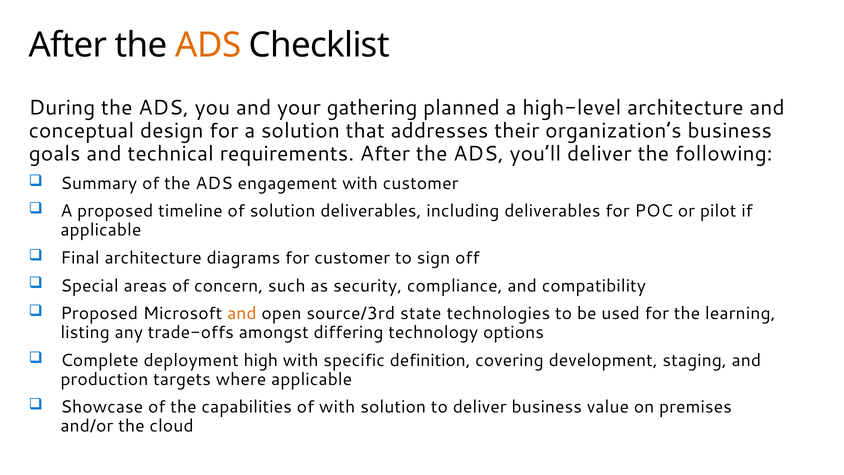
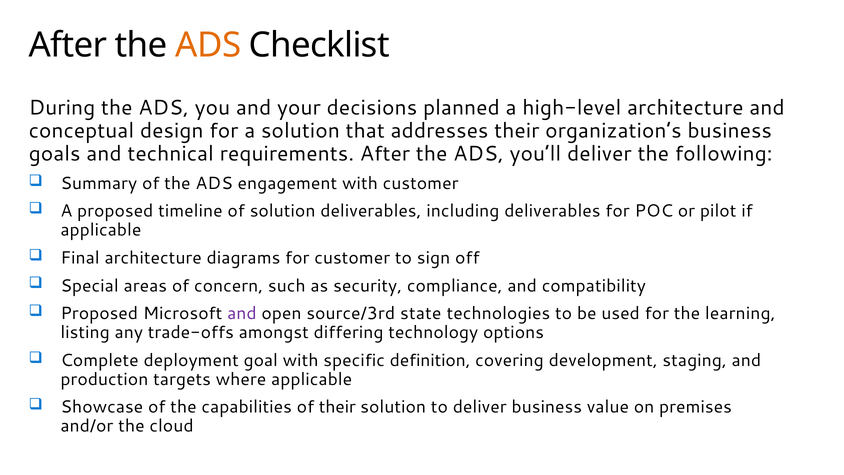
gathering: gathering -> decisions
and at (242, 313) colour: orange -> purple
high: high -> goal
of with: with -> their
